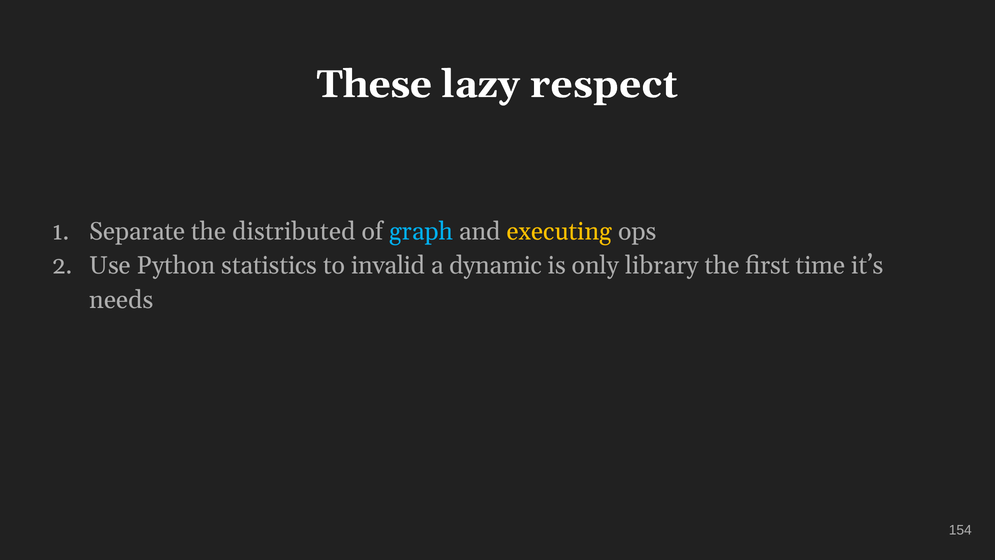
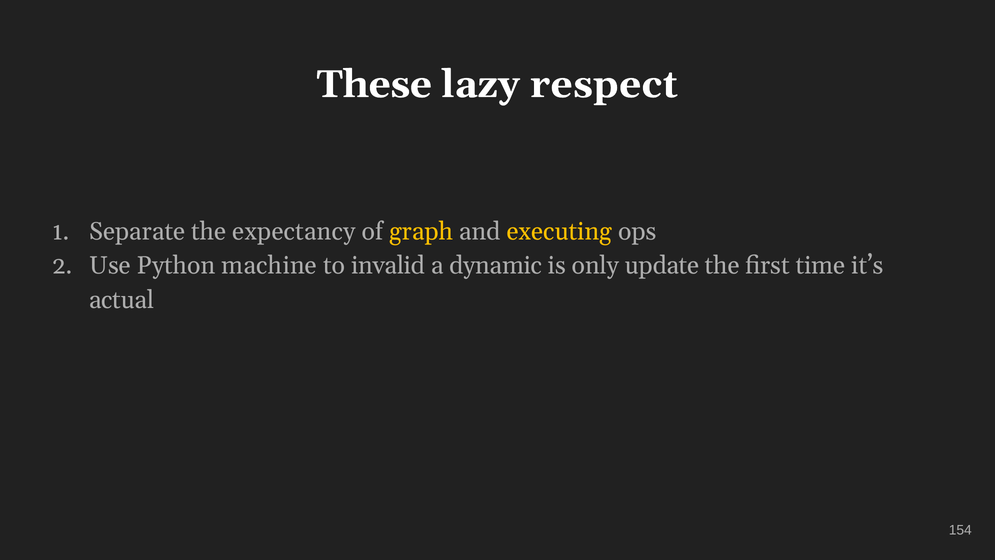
distributed: distributed -> expectancy
graph colour: light blue -> yellow
statistics: statistics -> machine
library: library -> update
needs: needs -> actual
